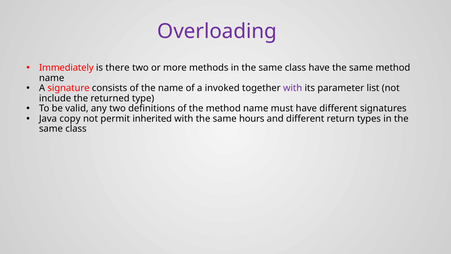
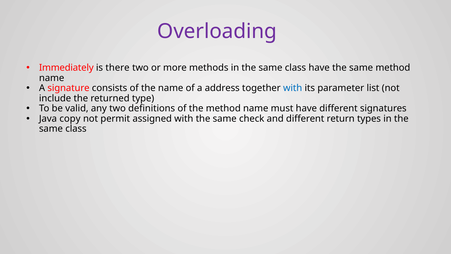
invoked: invoked -> address
with at (293, 88) colour: purple -> blue
inherited: inherited -> assigned
hours: hours -> check
